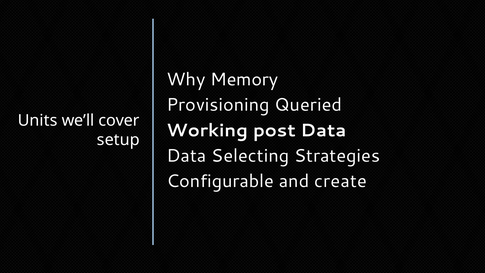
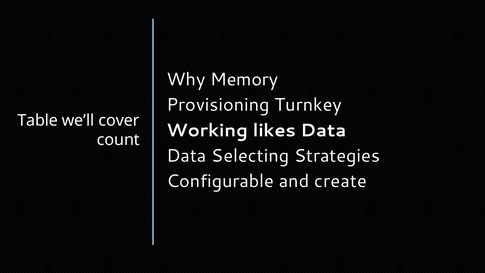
Queried: Queried -> Turnkey
Units: Units -> Table
post: post -> likes
setup: setup -> count
